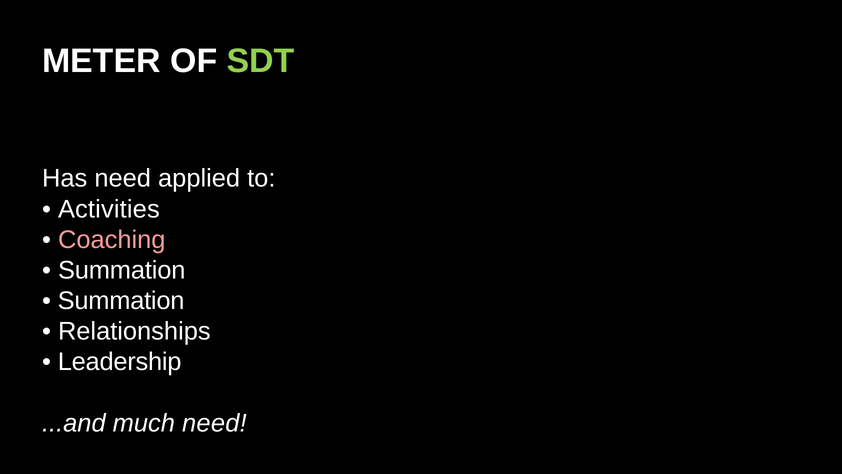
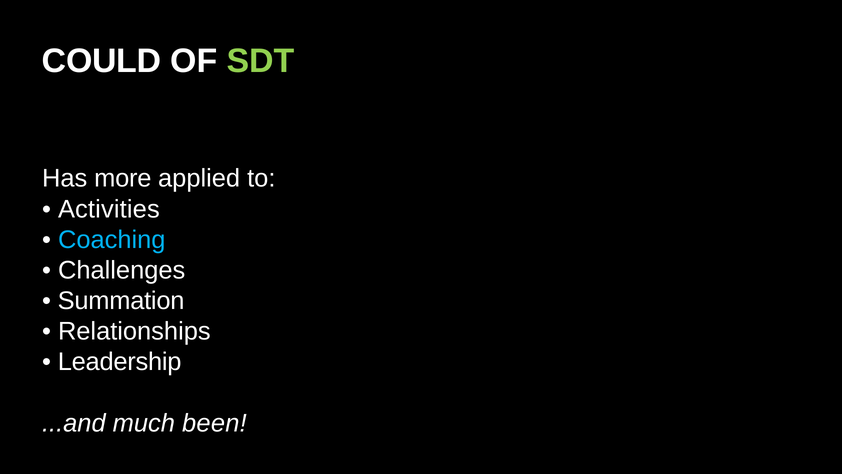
METER: METER -> COULD
Has need: need -> more
Coaching colour: pink -> light blue
Summation at (122, 270): Summation -> Challenges
much need: need -> been
